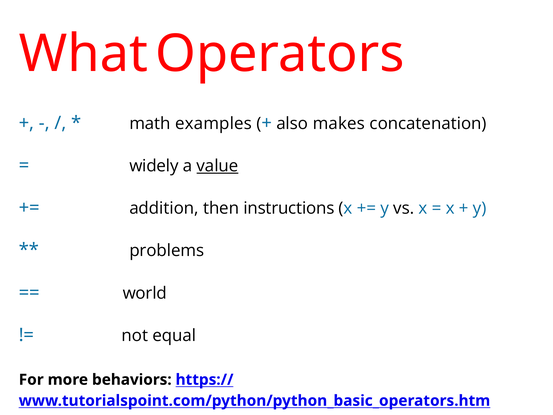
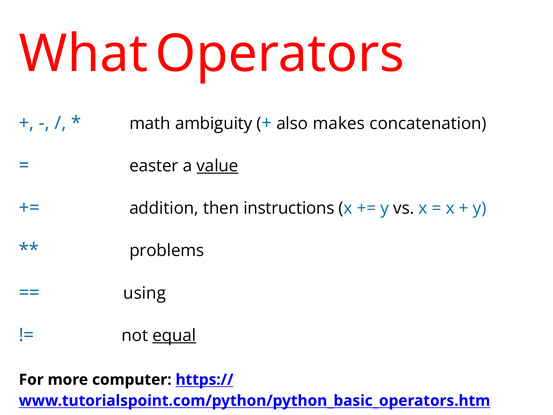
examples: examples -> ambiguity
widely: widely -> easter
world: world -> using
equal underline: none -> present
behaviors: behaviors -> computer
